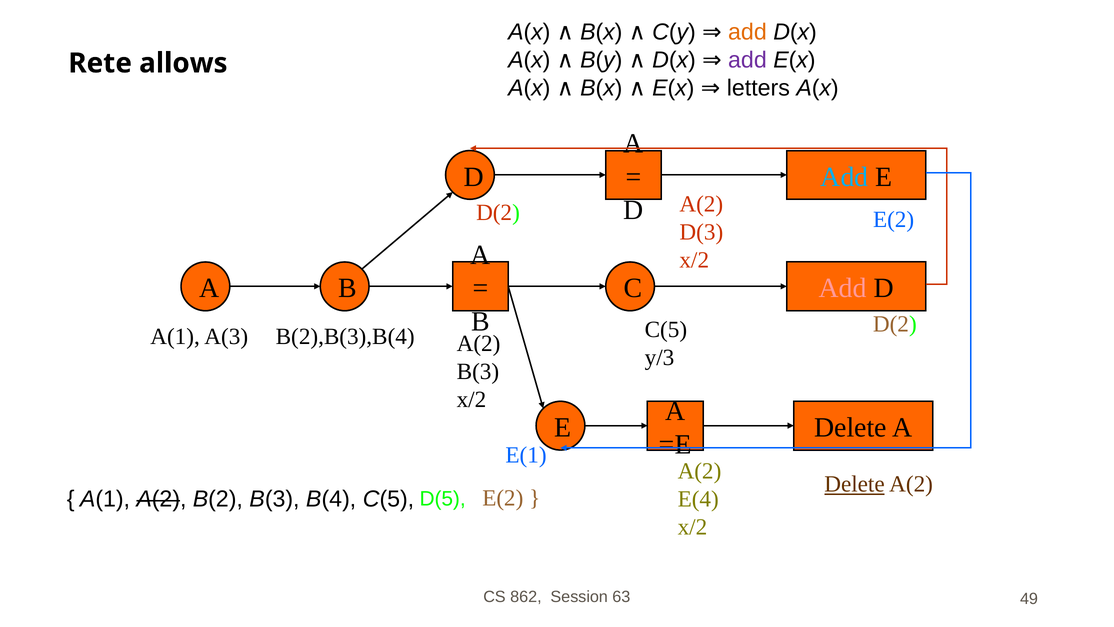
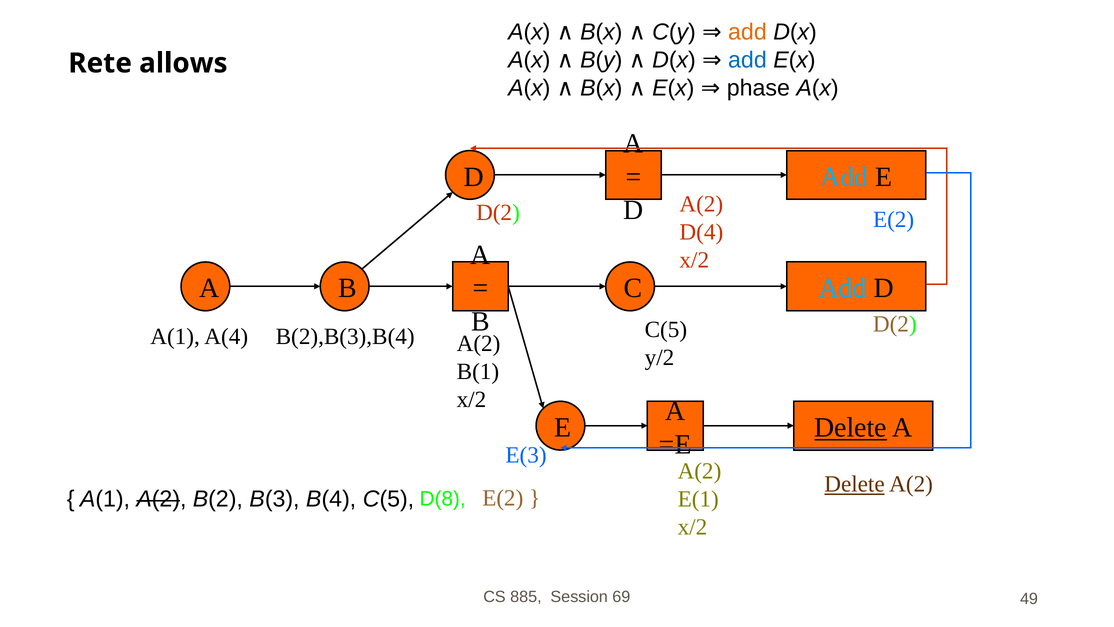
add at (747, 60) colour: purple -> blue
letters: letters -> phase
D(3: D(3 -> D(4
Add at (843, 288) colour: pink -> light blue
A(3: A(3 -> A(4
y/3: y/3 -> y/2
B(3 at (478, 371): B(3 -> B(1
Delete at (851, 427) underline: none -> present
E(1: E(1 -> E(3
E(4: E(4 -> E(1
D(5: D(5 -> D(8
862: 862 -> 885
63: 63 -> 69
